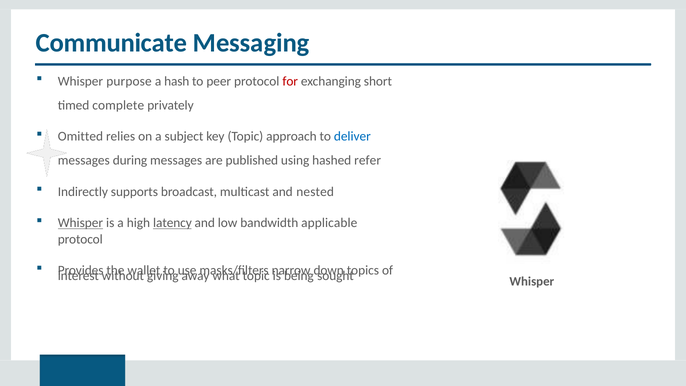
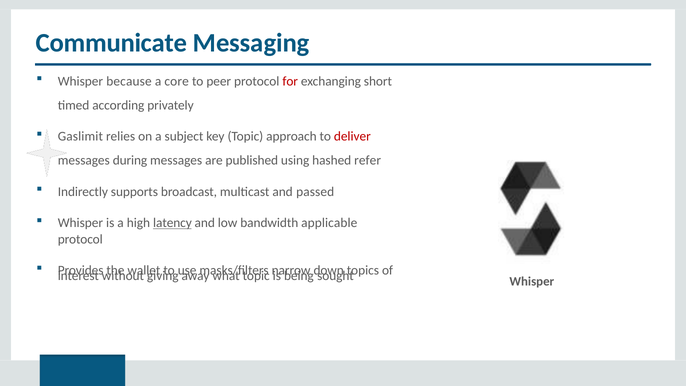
purpose: purpose -> because
hash: hash -> core
complete: complete -> according
Omitted: Omitted -> Gaslimit
deliver colour: blue -> red
nested: nested -> passed
Whisper at (80, 223) underline: present -> none
